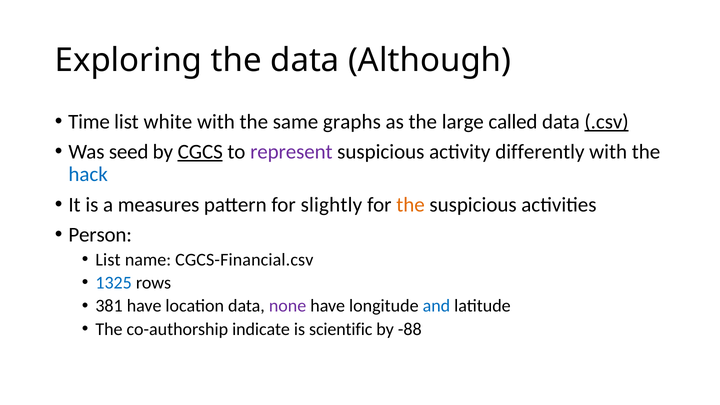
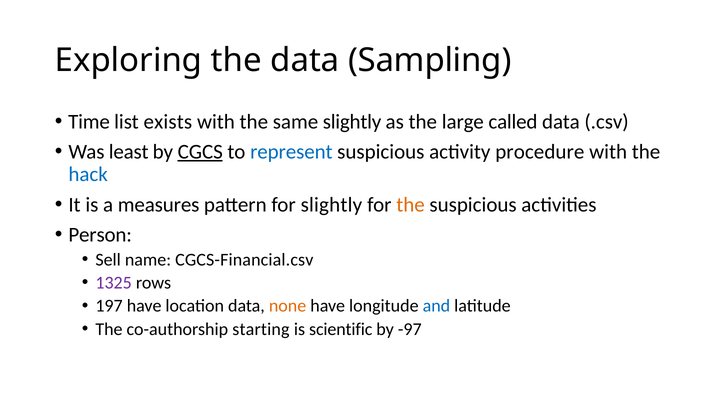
Although: Although -> Sampling
white: white -> exists
same graphs: graphs -> slightly
.csv underline: present -> none
seed: seed -> least
represent colour: purple -> blue
differently: differently -> procedure
List at (108, 260): List -> Sell
1325 colour: blue -> purple
381: 381 -> 197
none colour: purple -> orange
indicate: indicate -> starting
-88: -88 -> -97
